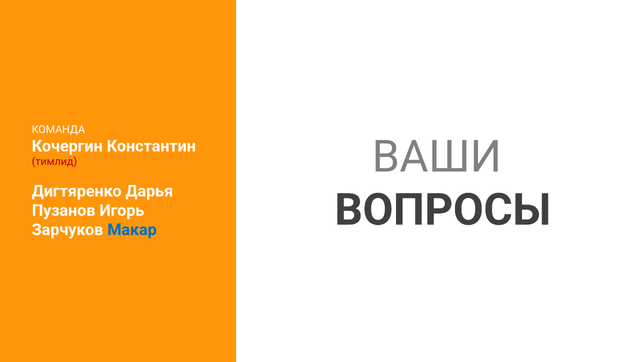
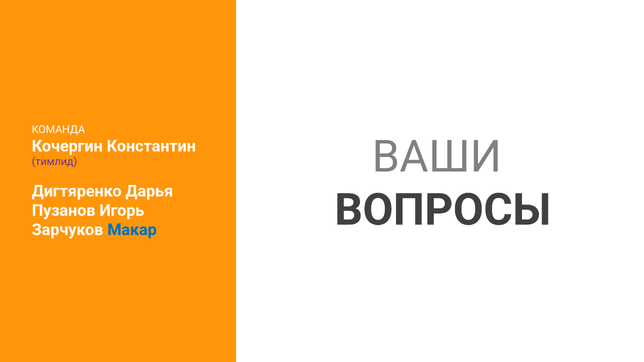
тимлид colour: red -> purple
